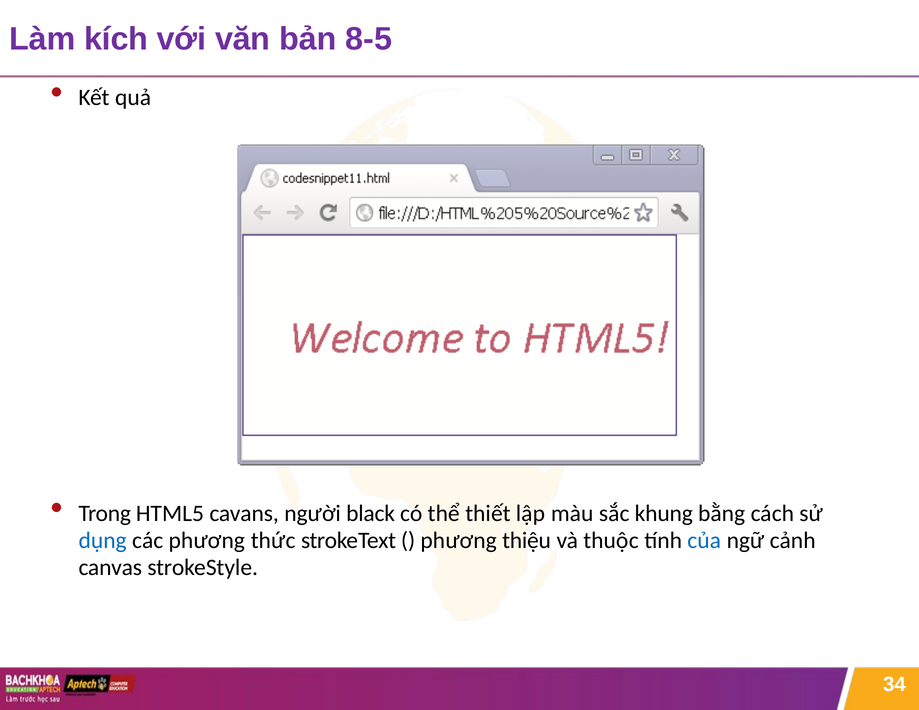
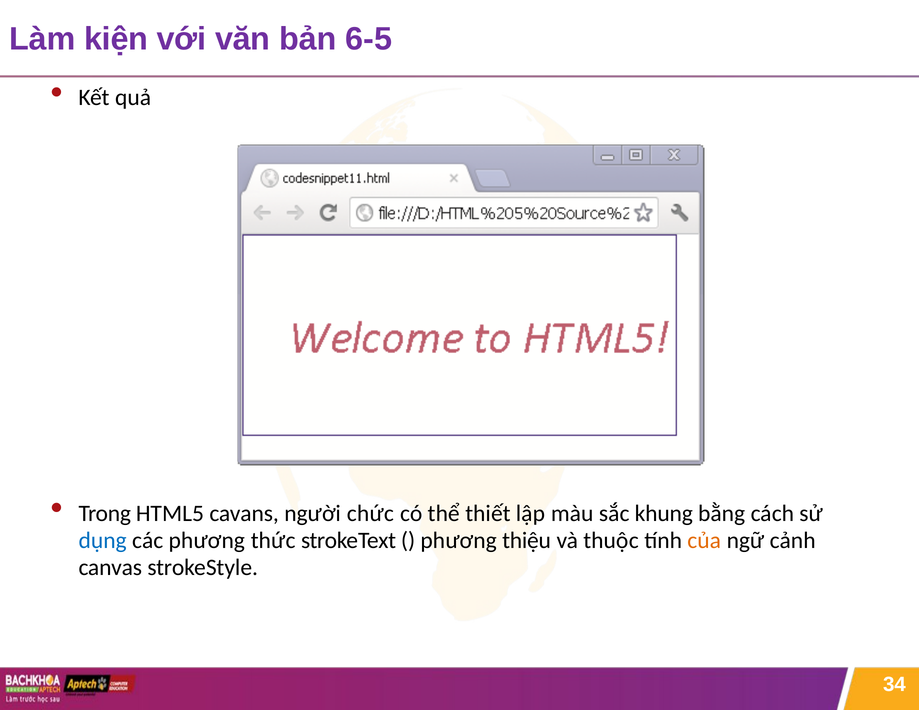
kích: kích -> kiện
8-5: 8-5 -> 6-5
black: black -> chức
của colour: blue -> orange
